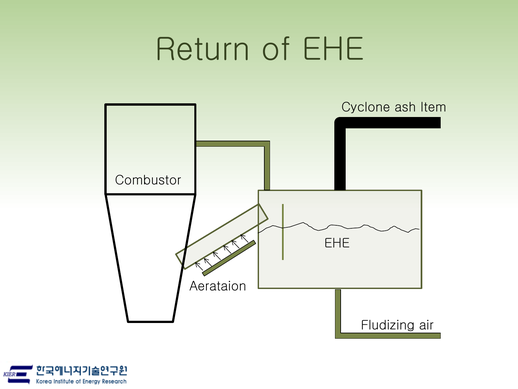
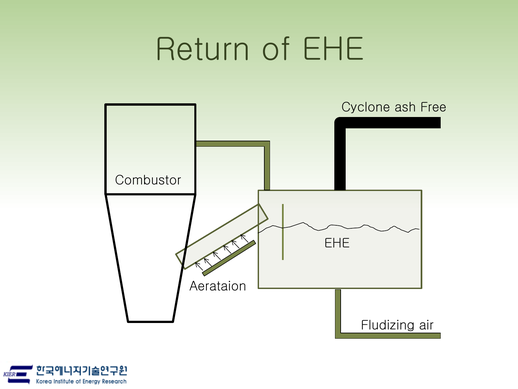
Item: Item -> Free
